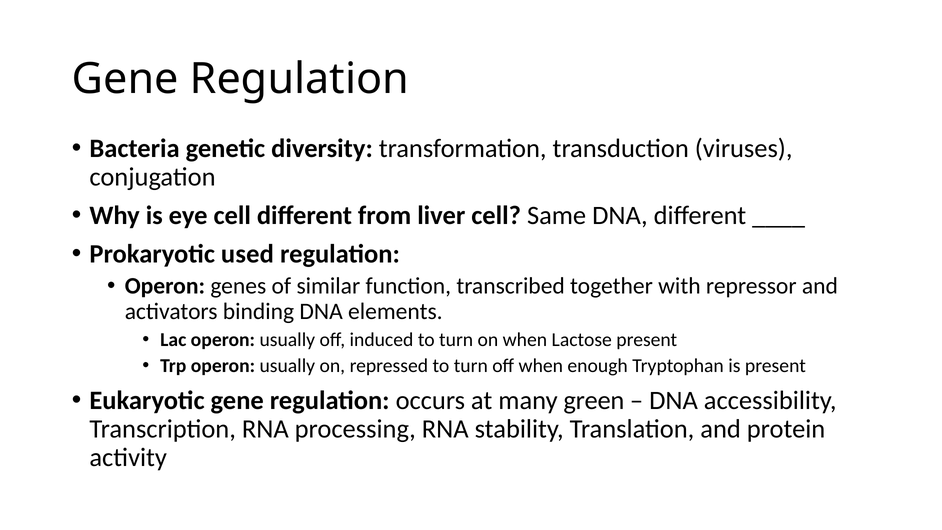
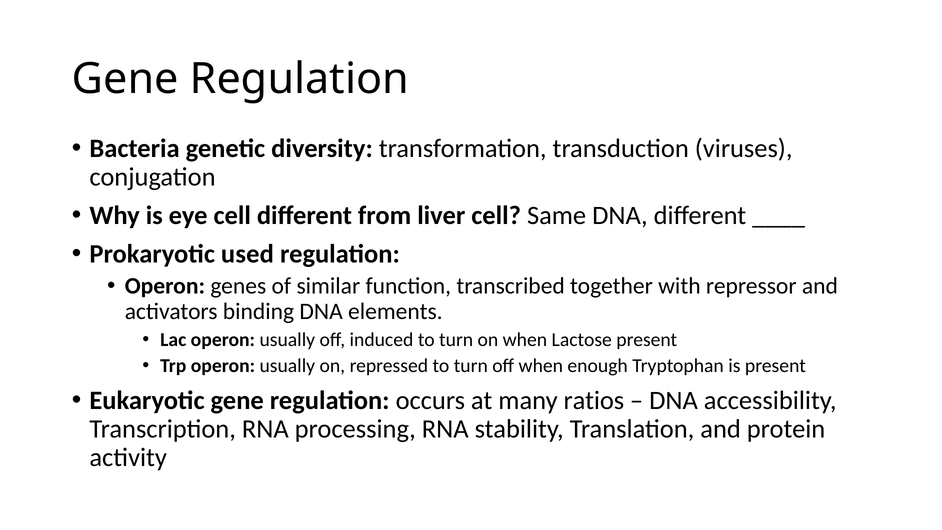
green: green -> ratios
